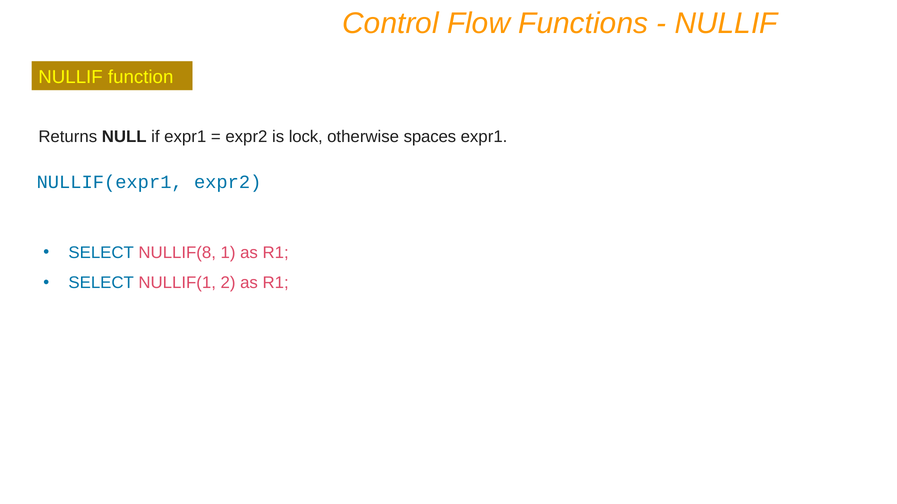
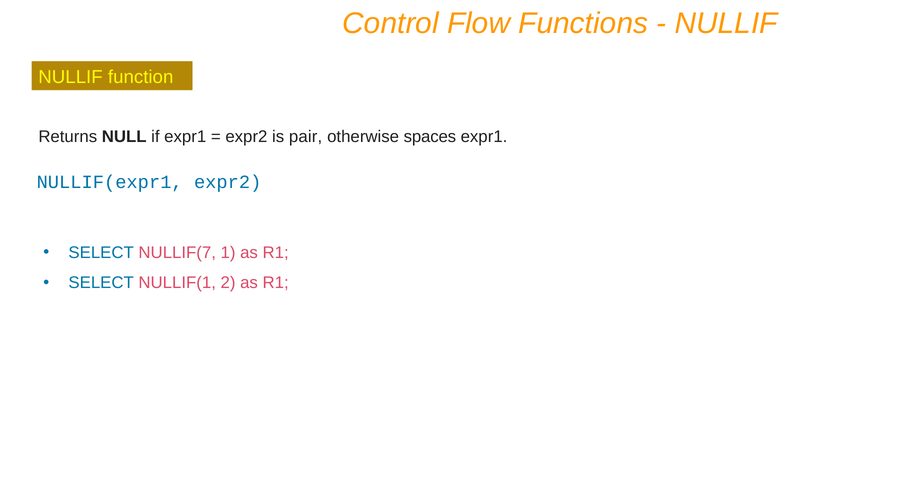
lock: lock -> pair
NULLIF(8: NULLIF(8 -> NULLIF(7
